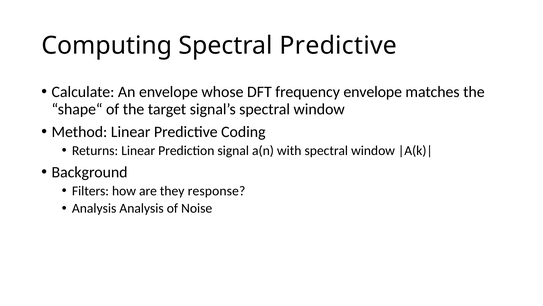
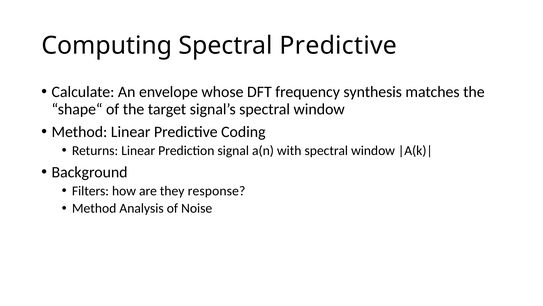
frequency envelope: envelope -> synthesis
Analysis at (94, 208): Analysis -> Method
